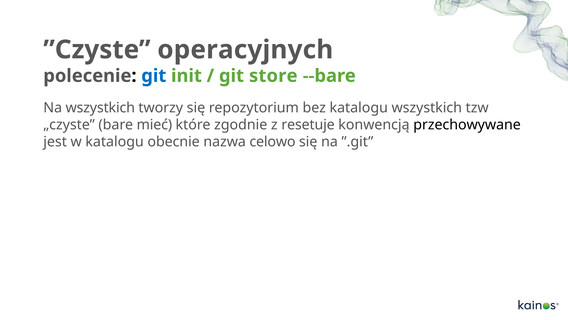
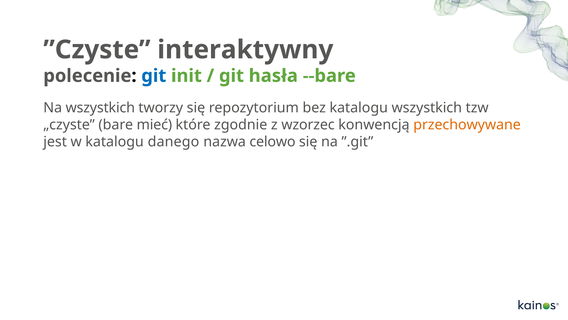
operacyjnych: operacyjnych -> interaktywny
store: store -> hasła
resetuje: resetuje -> wzorzec
przechowywane colour: black -> orange
obecnie: obecnie -> danego
